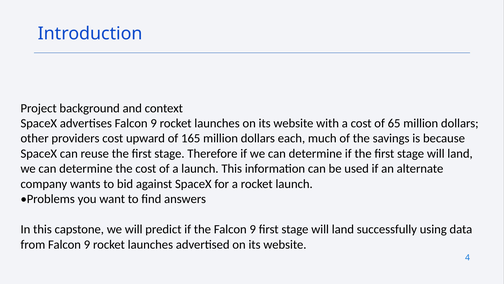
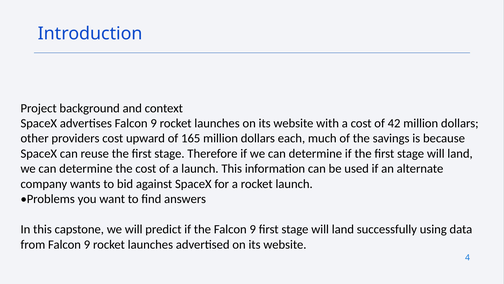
65: 65 -> 42
